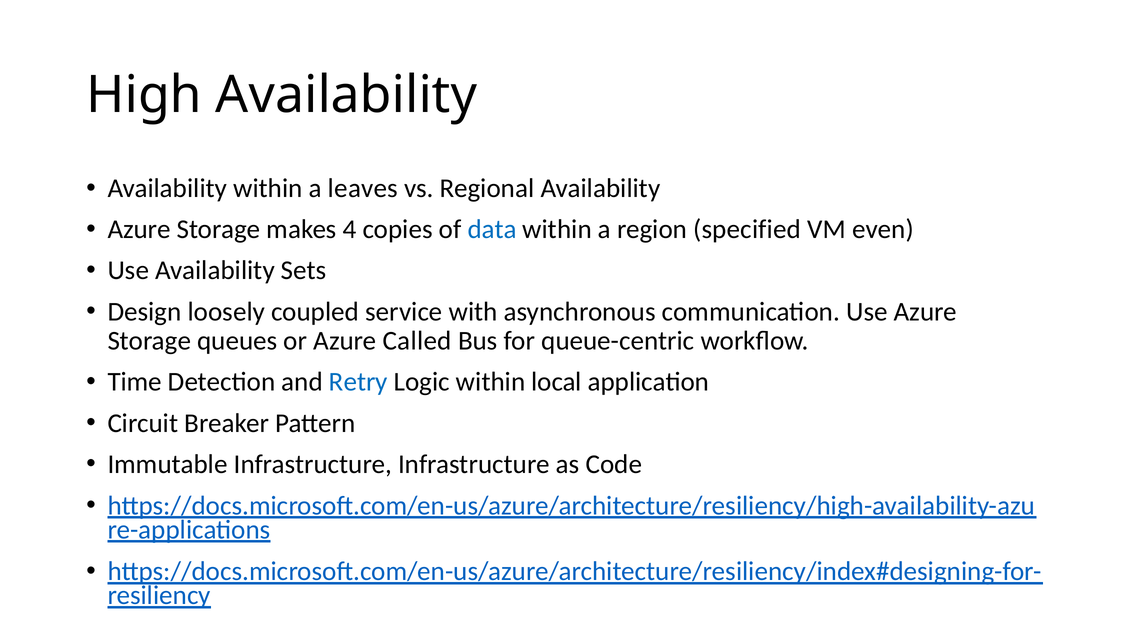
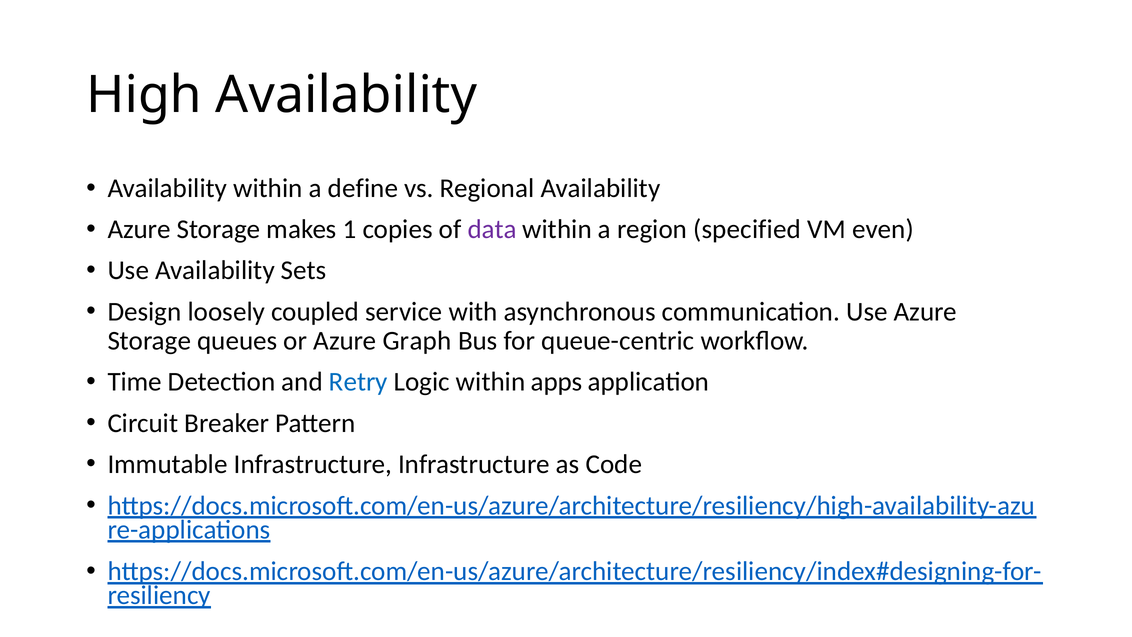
leaves: leaves -> define
4: 4 -> 1
data colour: blue -> purple
Called: Called -> Graph
local: local -> apps
